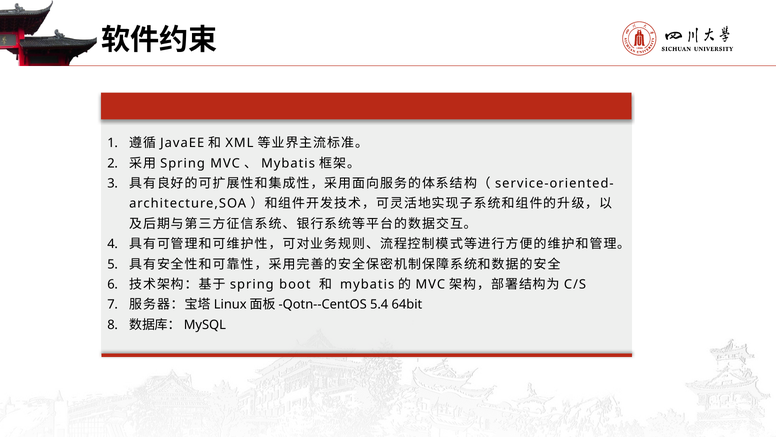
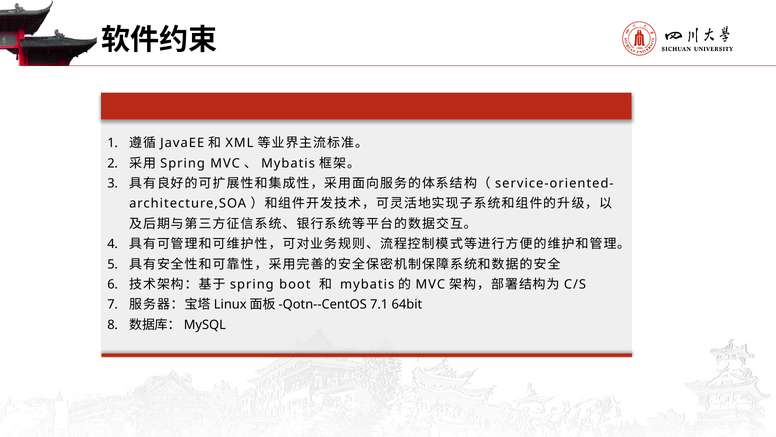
5.4: 5.4 -> 7.1
